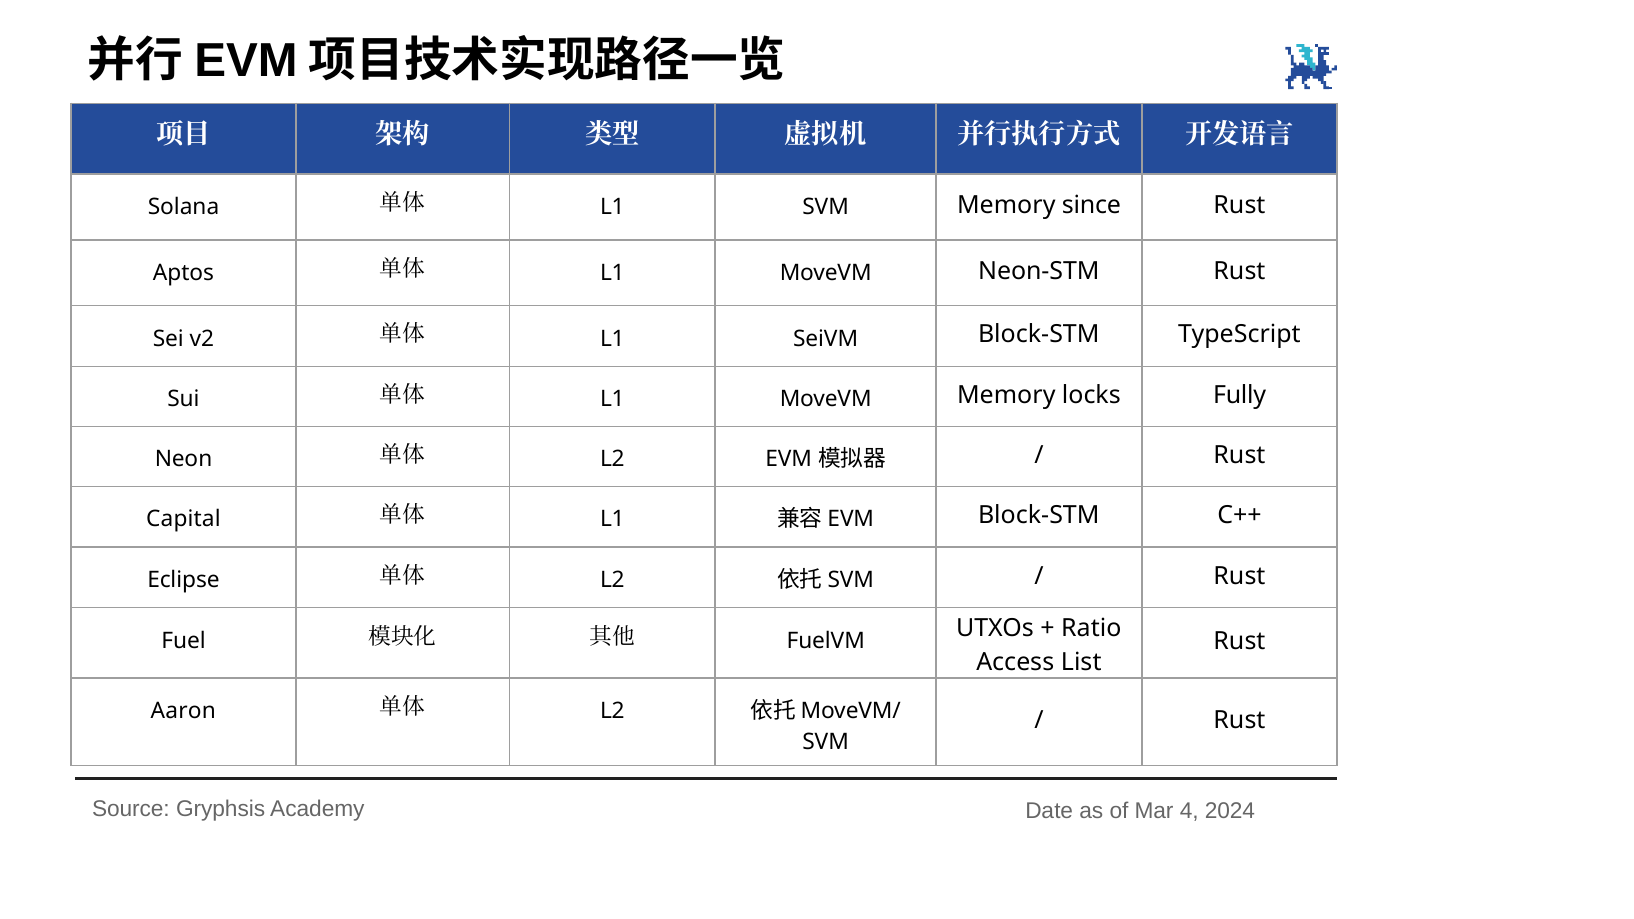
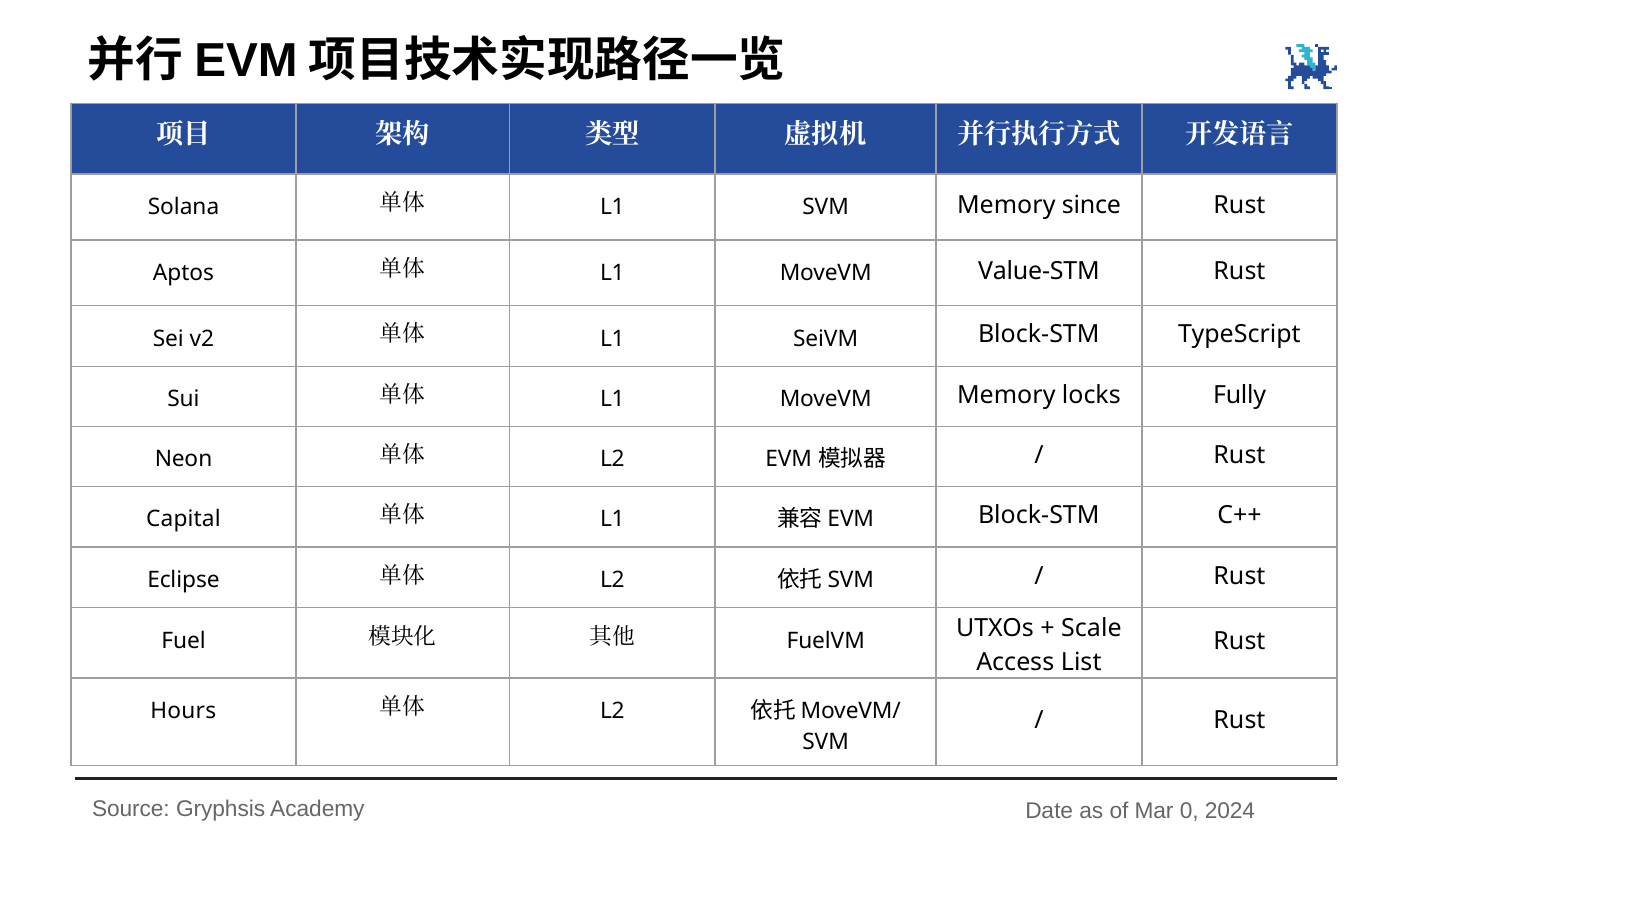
Neon-STM: Neon-STM -> Value-STM
Ratio: Ratio -> Scale
Aaron: Aaron -> Hours
4: 4 -> 0
